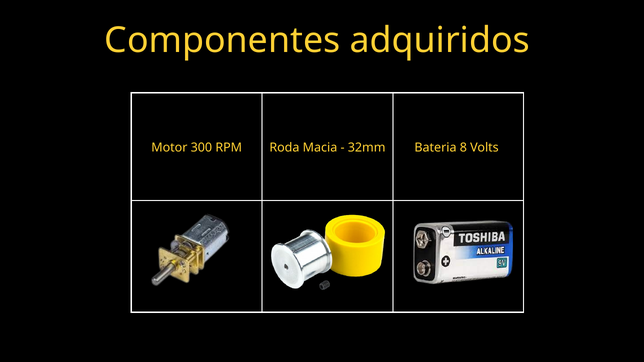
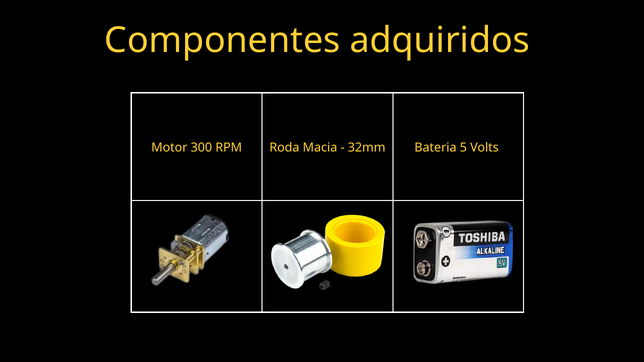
8: 8 -> 5
